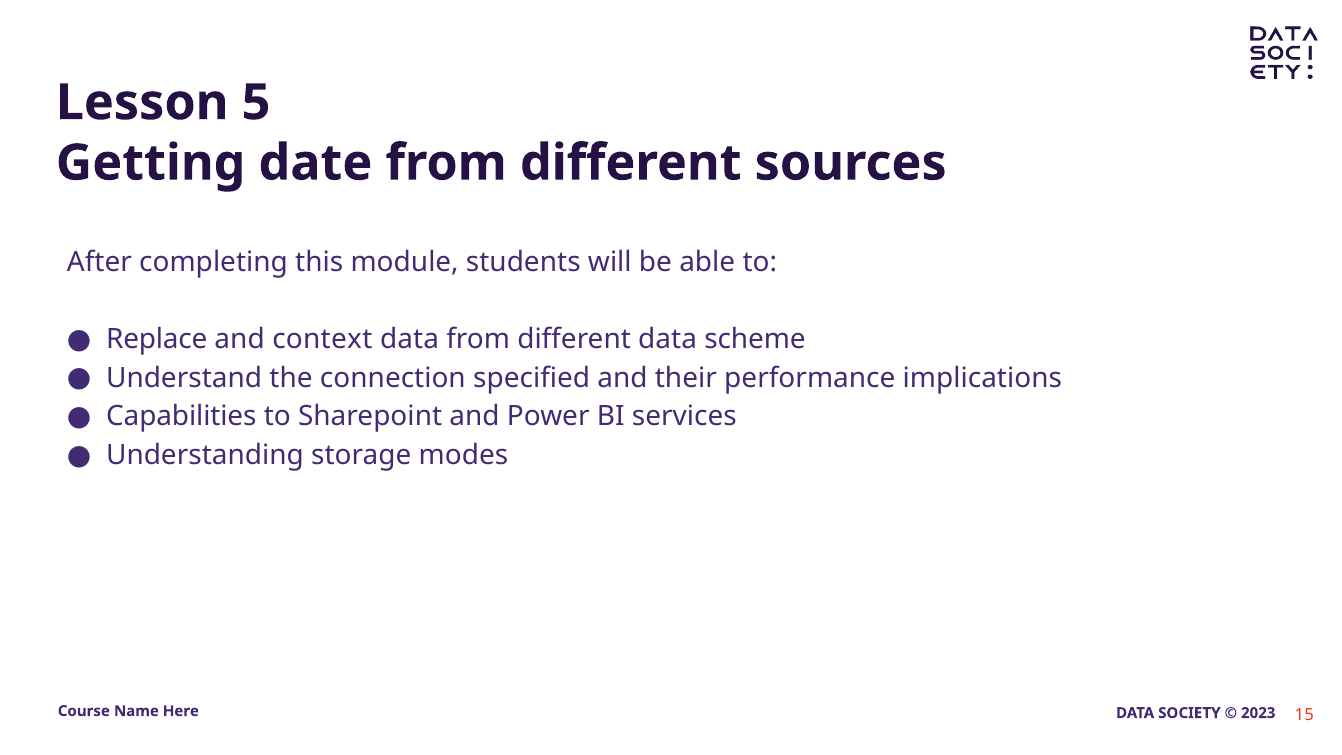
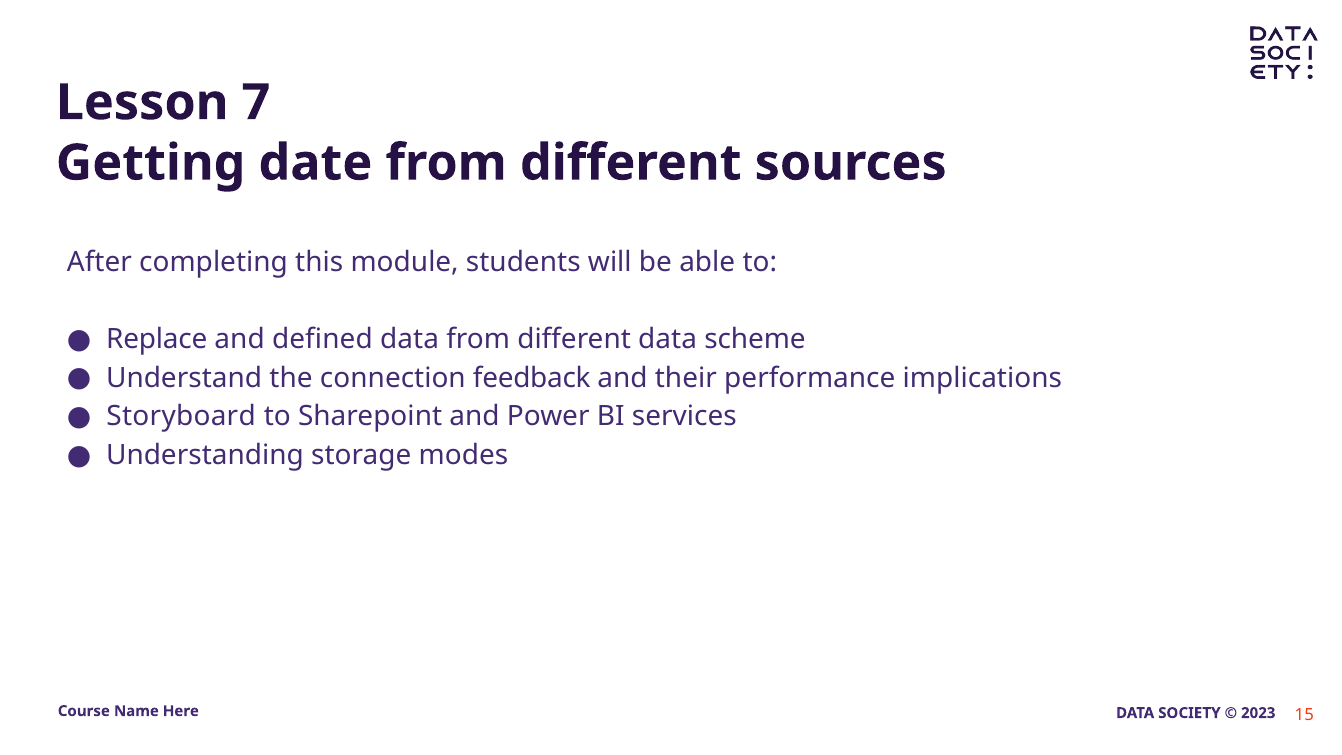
5: 5 -> 7
context: context -> defined
specified: specified -> feedback
Capabilities: Capabilities -> Storyboard
